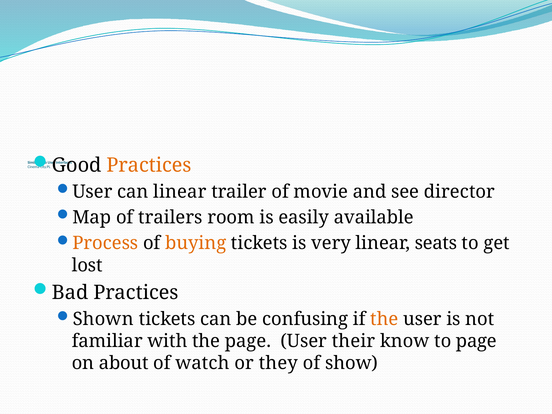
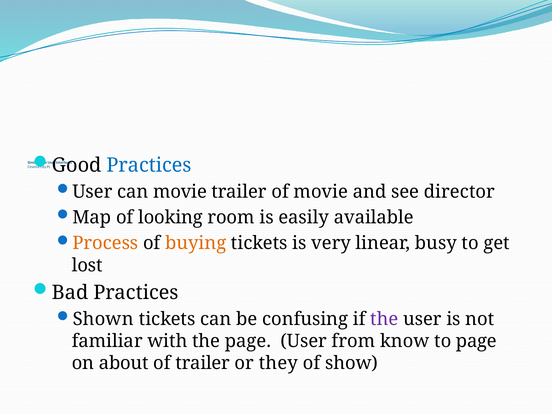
Practices at (149, 165) colour: orange -> blue
can linear: linear -> movie
trailers: trailers -> looking
seats: seats -> busy
the at (384, 319) colour: orange -> purple
their: their -> from
of watch: watch -> trailer
